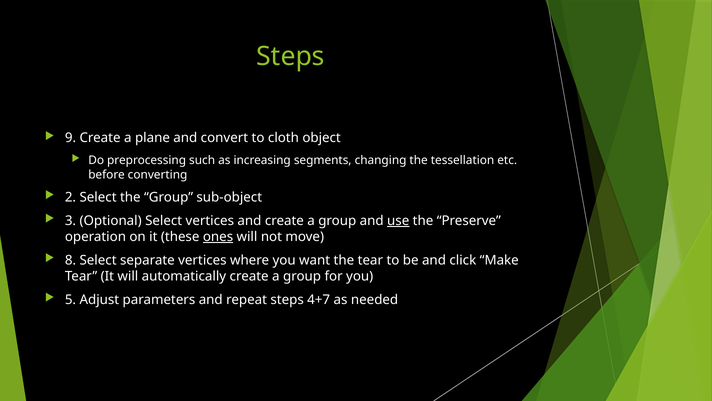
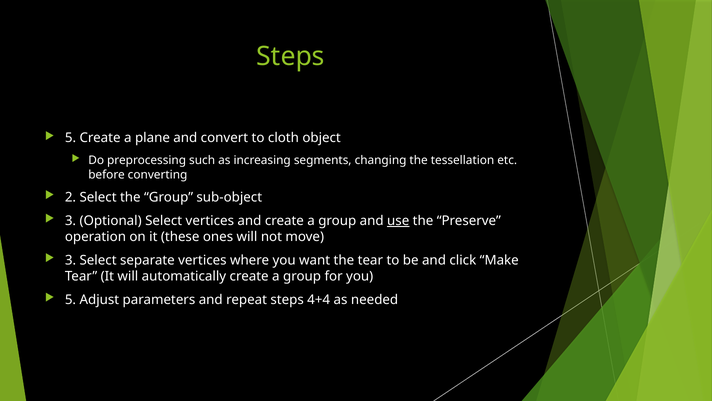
9 at (71, 138): 9 -> 5
ones underline: present -> none
8 at (71, 260): 8 -> 3
4+7: 4+7 -> 4+4
